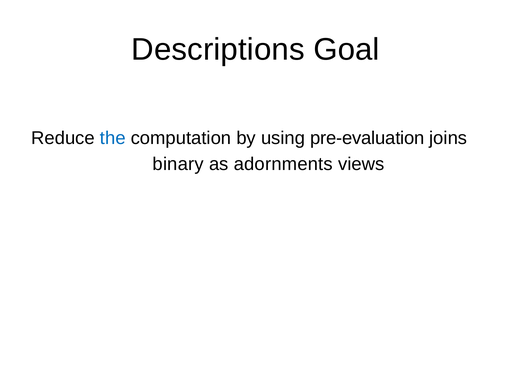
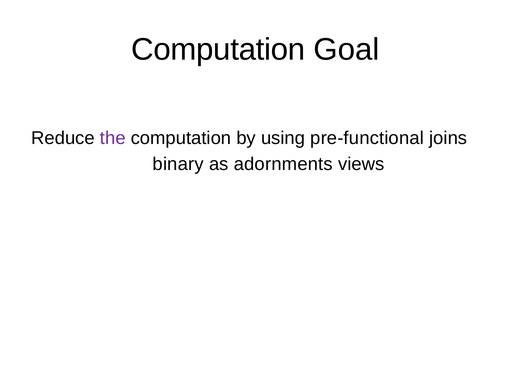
Descriptions at (218, 49): Descriptions -> Computation
the colour: blue -> purple
pre-evaluation: pre-evaluation -> pre-functional
